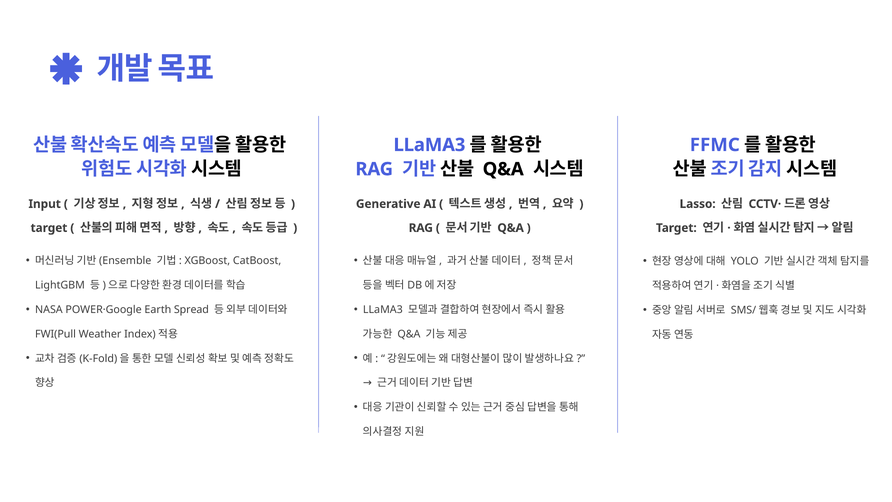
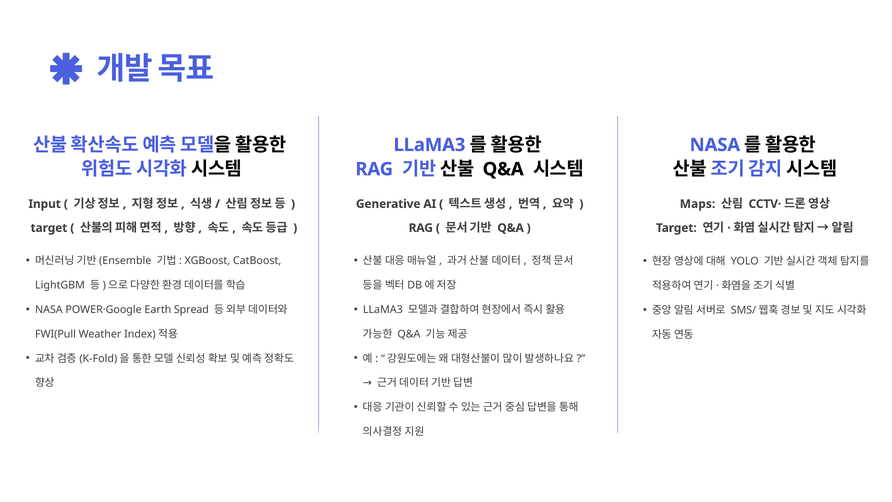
FFMC at (715, 145): FFMC -> NASA
Lasso: Lasso -> Maps
